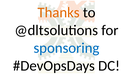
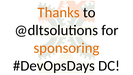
sponsoring colour: blue -> orange
